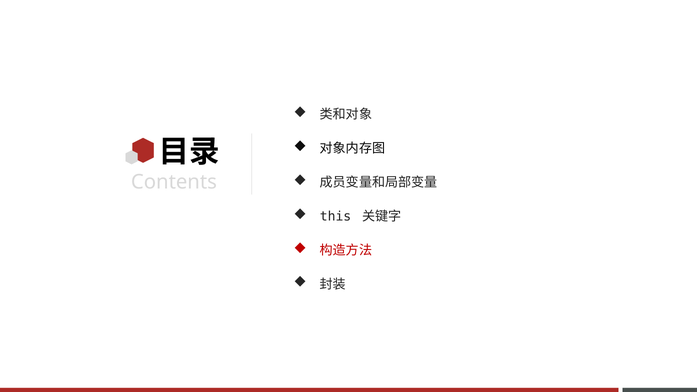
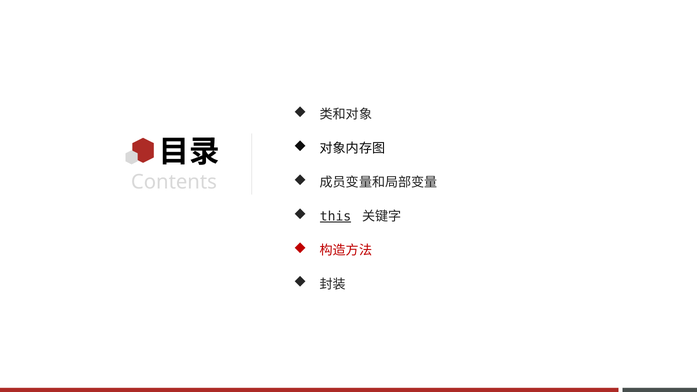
this underline: none -> present
